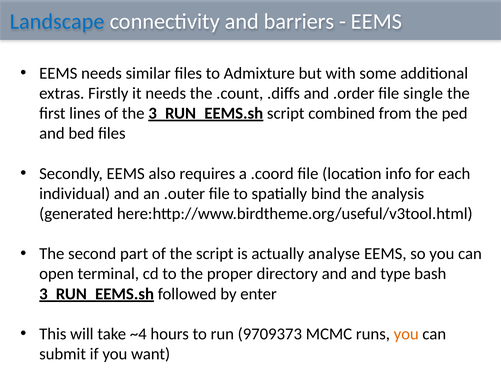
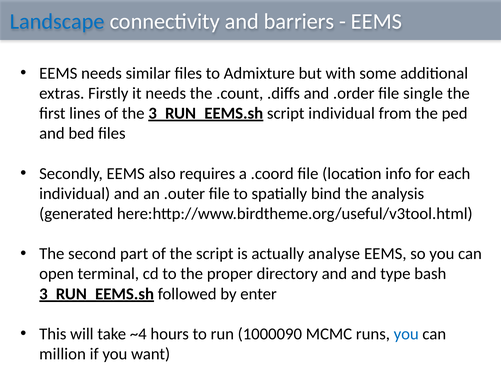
script combined: combined -> individual
9709373: 9709373 -> 1000090
you at (406, 334) colour: orange -> blue
submit: submit -> million
